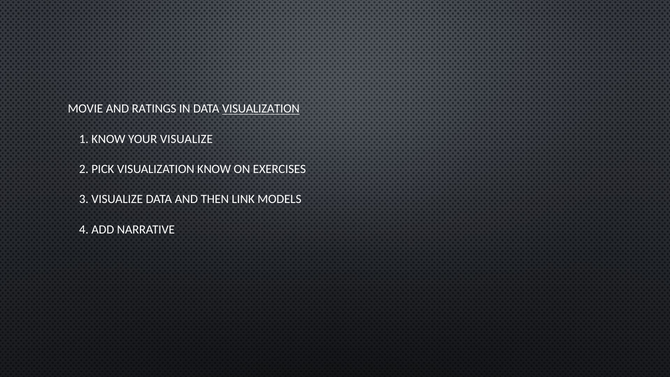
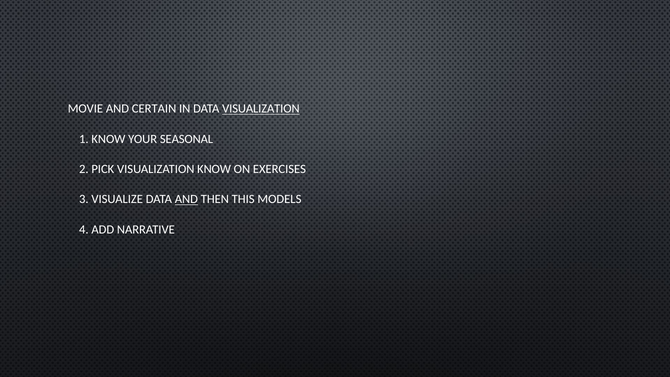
RATINGS: RATINGS -> CERTAIN
YOUR VISUALIZE: VISUALIZE -> SEASONAL
AND at (186, 199) underline: none -> present
LINK: LINK -> THIS
